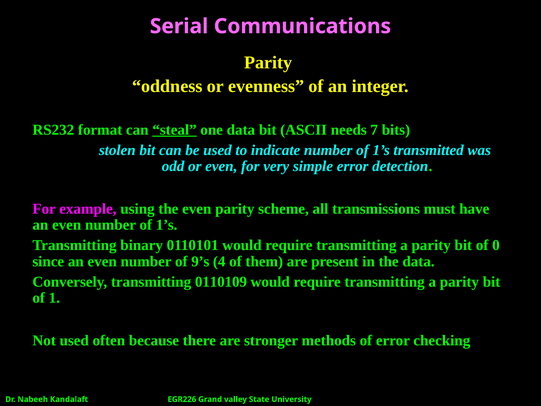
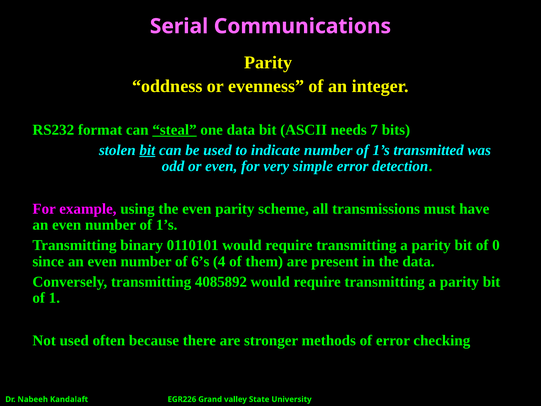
bit at (147, 150) underline: none -> present
9’s: 9’s -> 6’s
0110109: 0110109 -> 4085892
